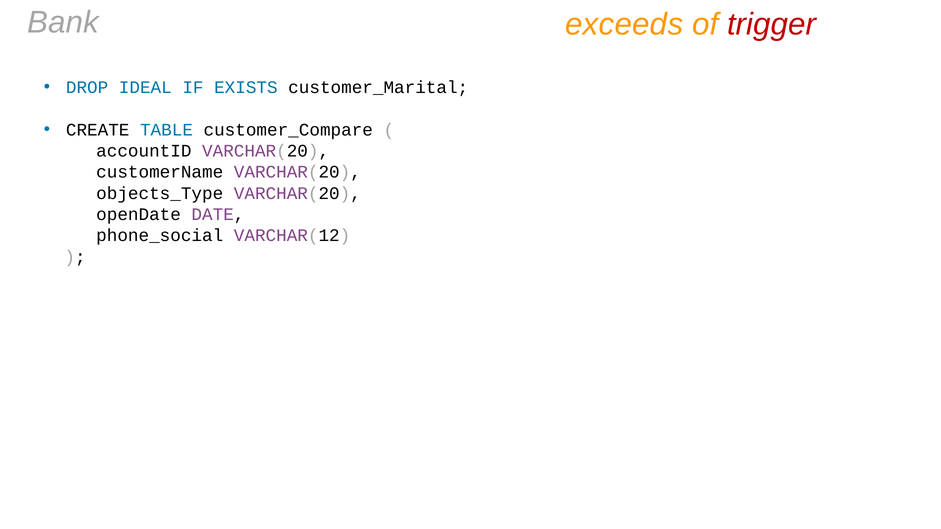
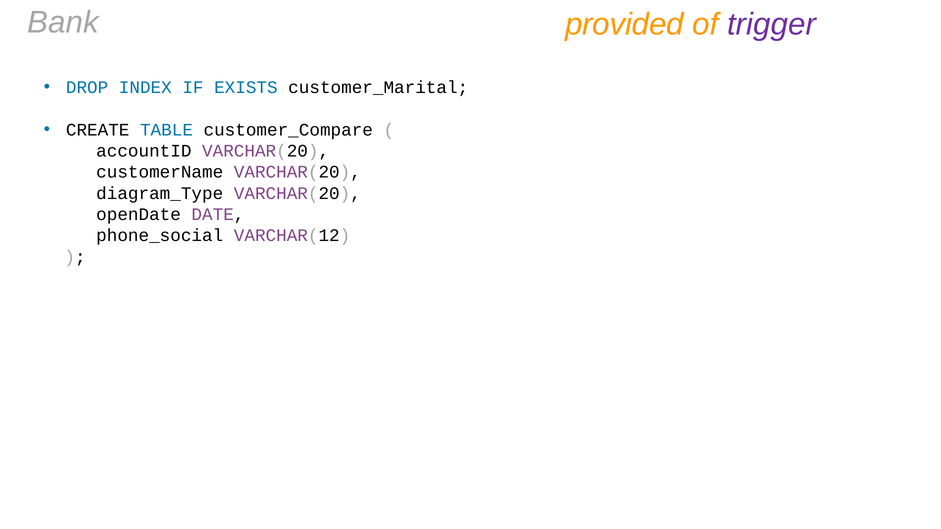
exceeds: exceeds -> provided
trigger colour: red -> purple
IDEAL: IDEAL -> INDEX
objects_Type: objects_Type -> diagram_Type
